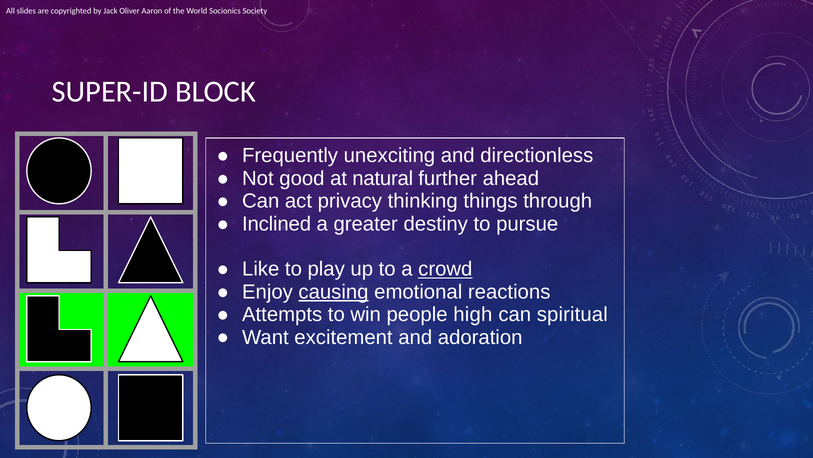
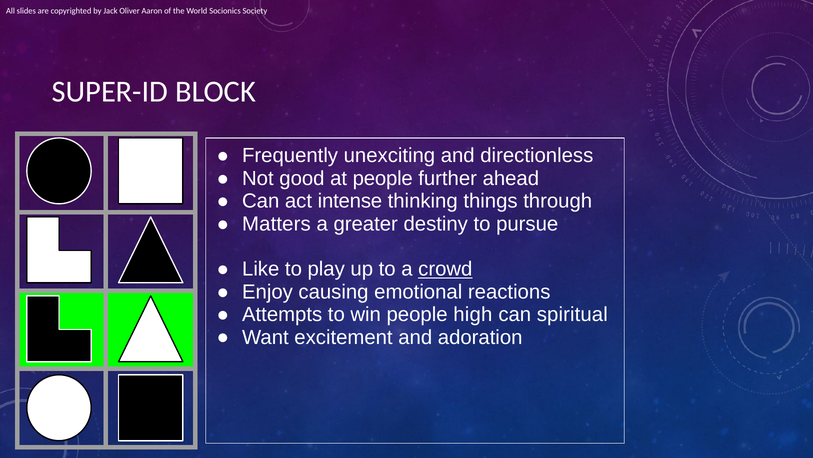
at natural: natural -> people
privacy: privacy -> intense
Inclined: Inclined -> Matters
causing underline: present -> none
